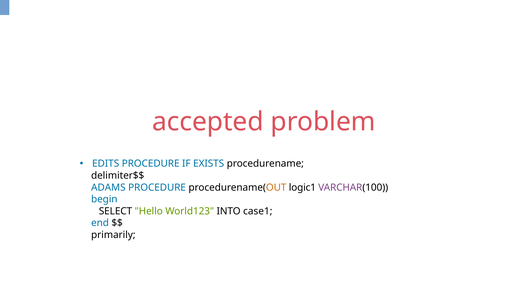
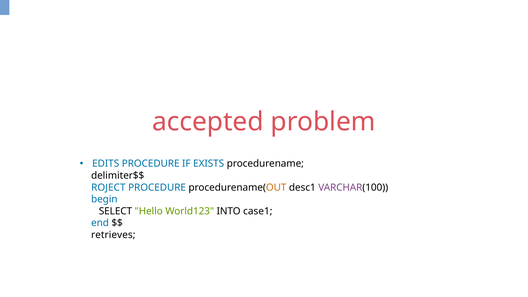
ADAMS: ADAMS -> ROJECT
logic1: logic1 -> desc1
primarily: primarily -> retrieves
